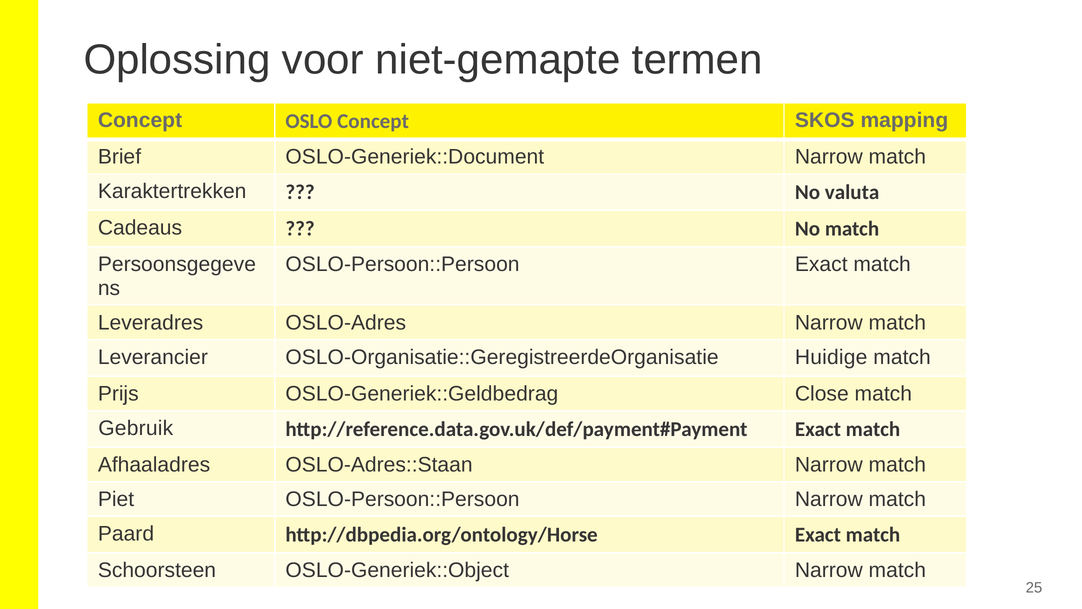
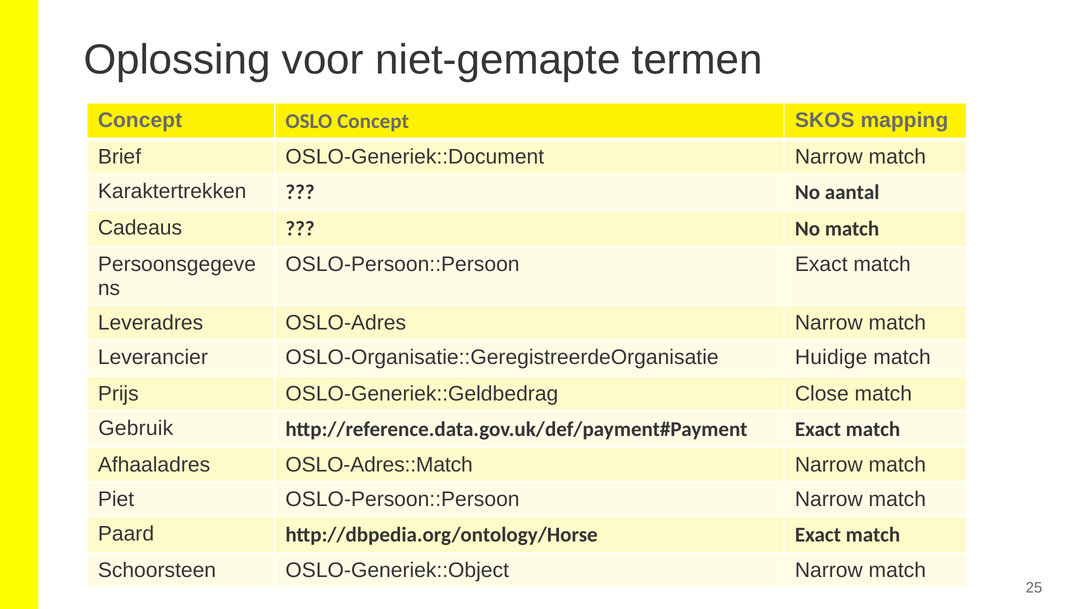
valuta: valuta -> aantal
OSLO-Adres::Staan: OSLO-Adres::Staan -> OSLO-Adres::Match
